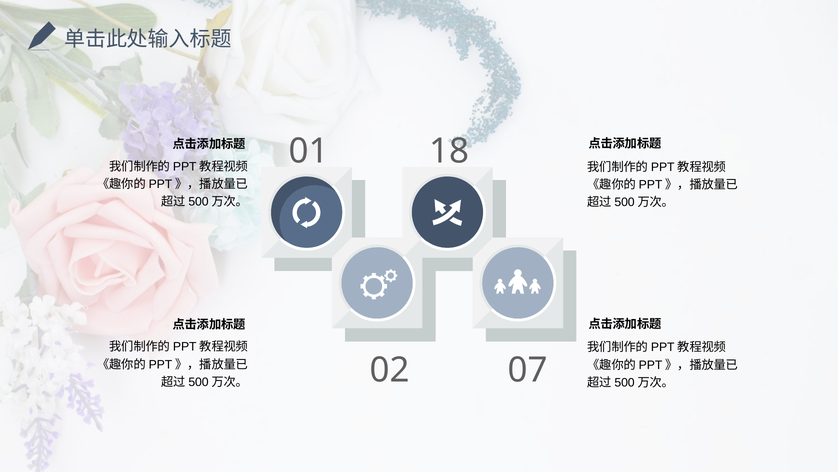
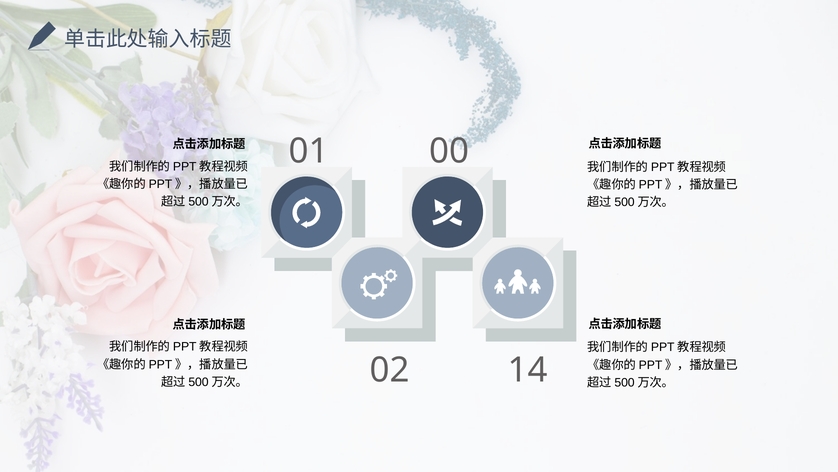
18: 18 -> 00
07: 07 -> 14
